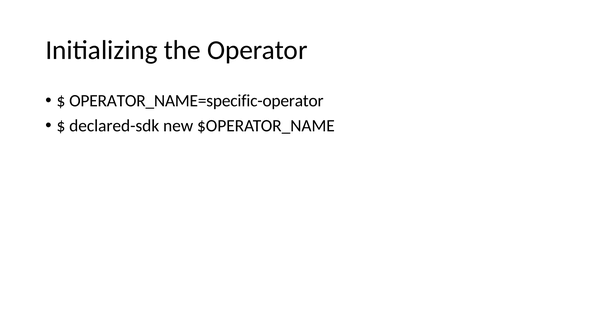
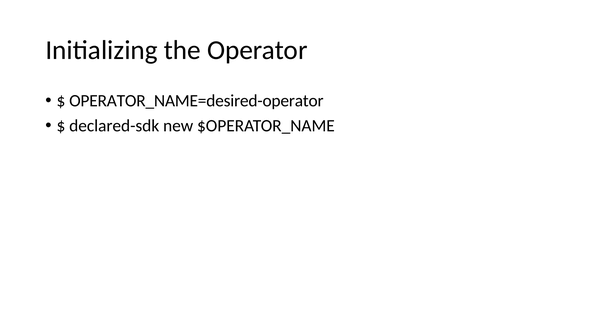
OPERATOR_NAME=specific-operator: OPERATOR_NAME=specific-operator -> OPERATOR_NAME=desired-operator
